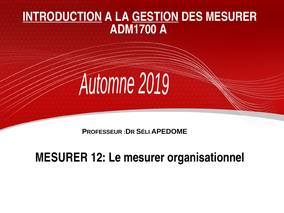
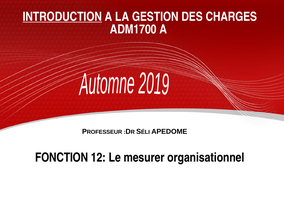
GESTION underline: present -> none
DES MESURER: MESURER -> CHARGES
MESURER at (61, 158): MESURER -> FONCTION
